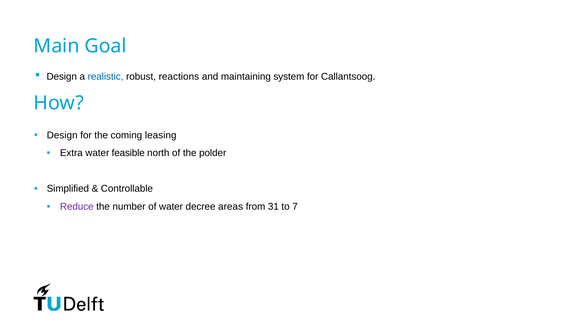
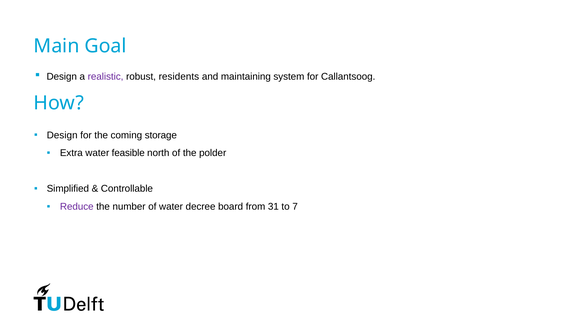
realistic colour: blue -> purple
reactions: reactions -> residents
leasing: leasing -> storage
areas: areas -> board
